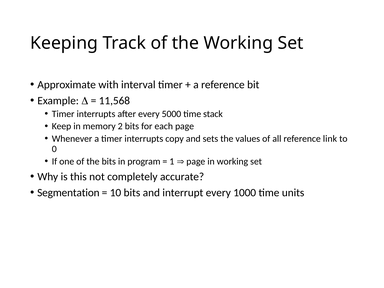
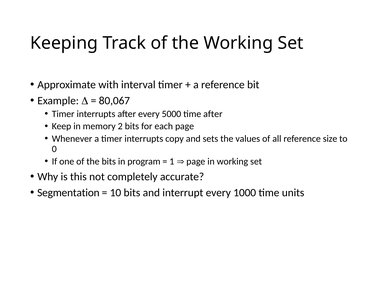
11,568: 11,568 -> 80,067
time stack: stack -> after
link: link -> size
